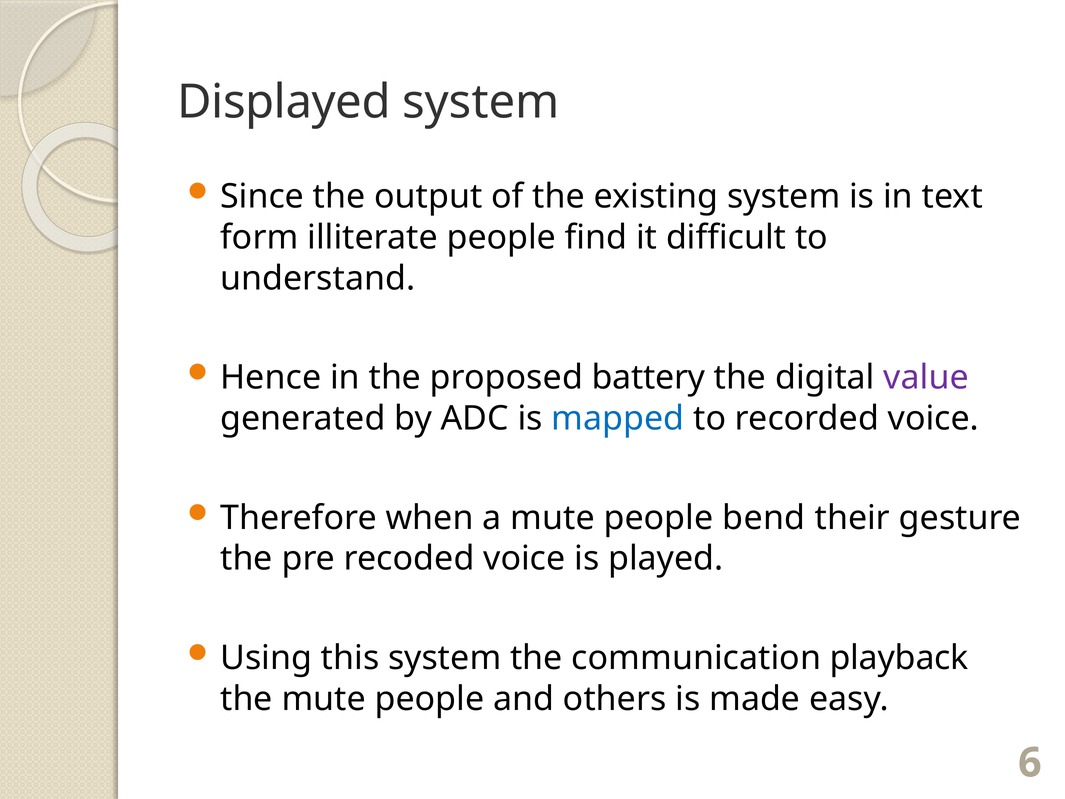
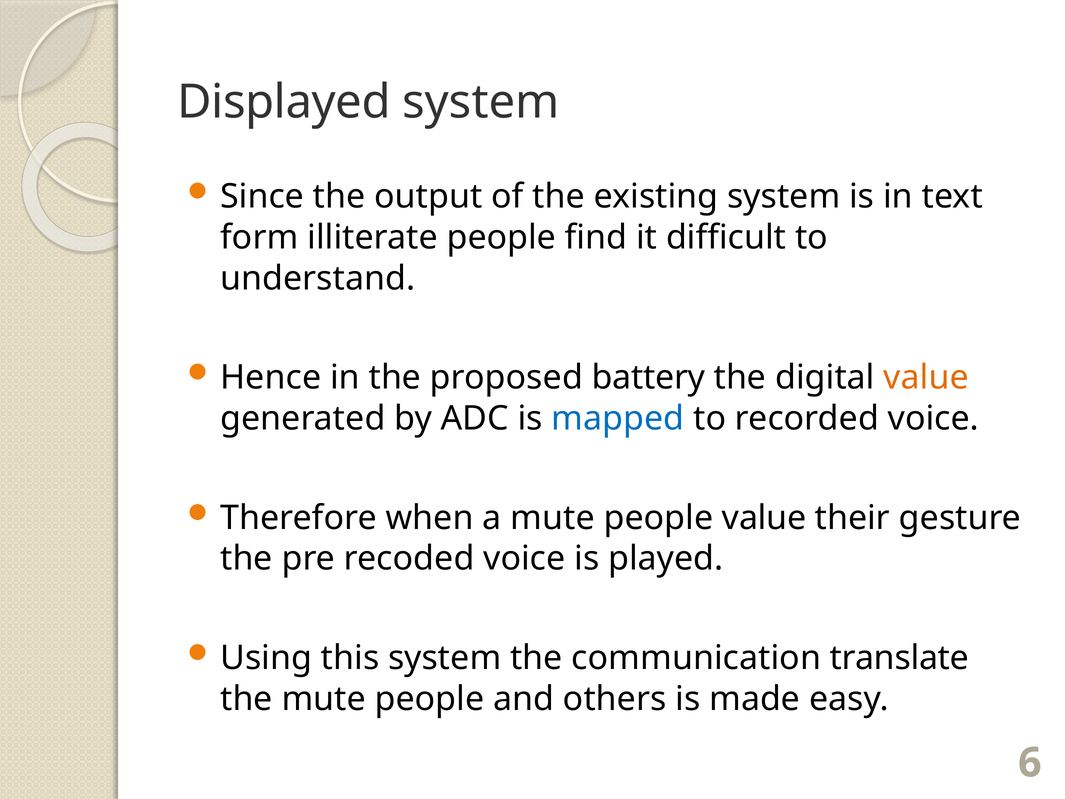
value at (926, 378) colour: purple -> orange
people bend: bend -> value
playback: playback -> translate
